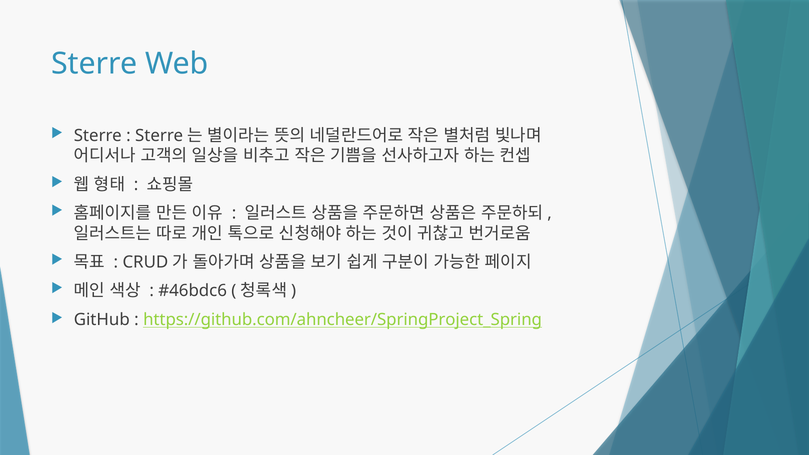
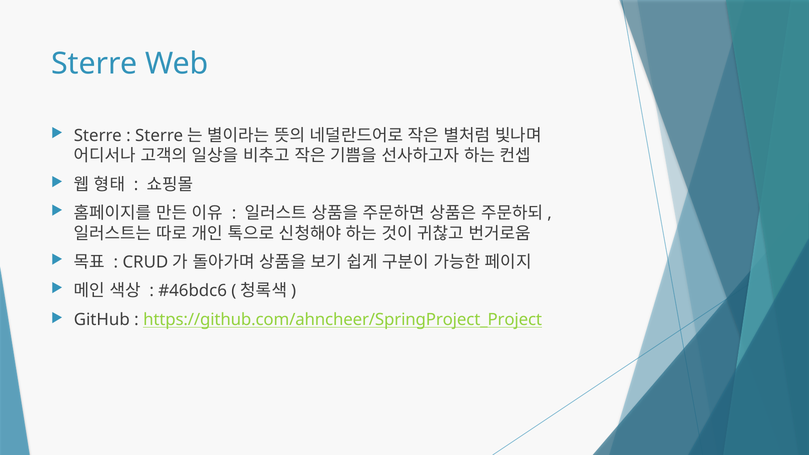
https://github.com/ahncheer/SpringProject_Spring: https://github.com/ahncheer/SpringProject_Spring -> https://github.com/ahncheer/SpringProject_Project
